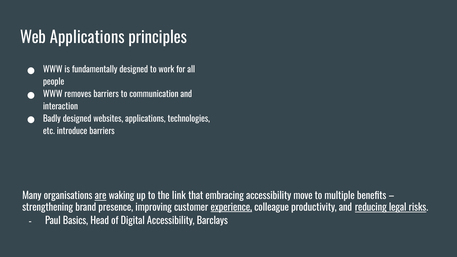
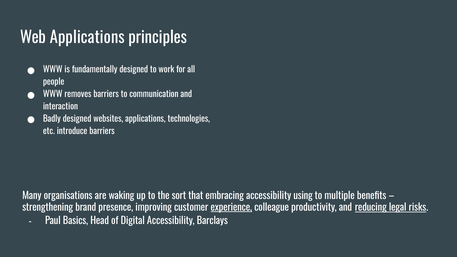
are underline: present -> none
link: link -> sort
move: move -> using
